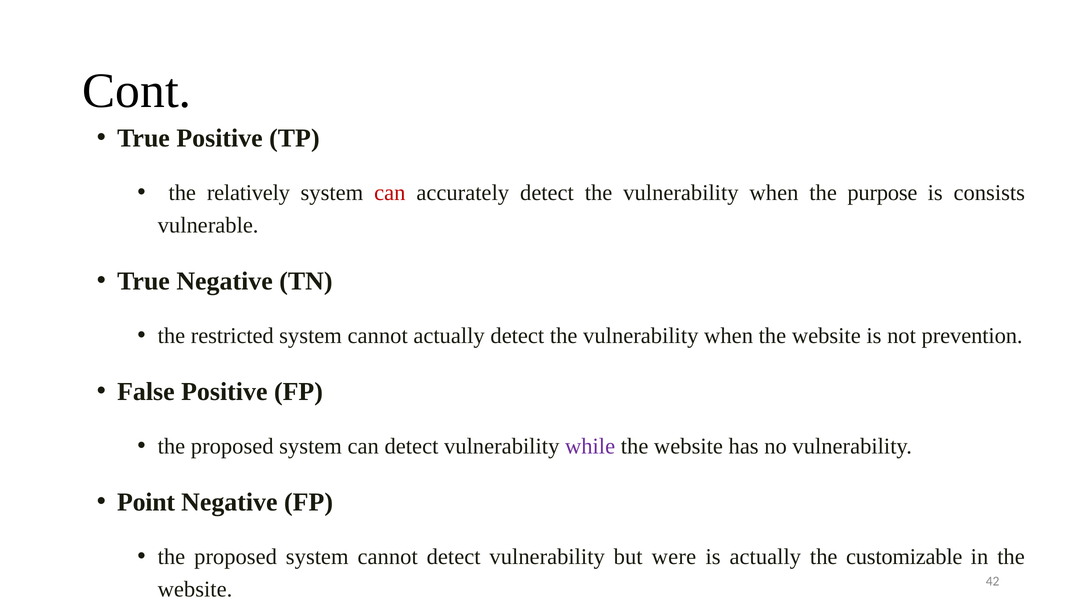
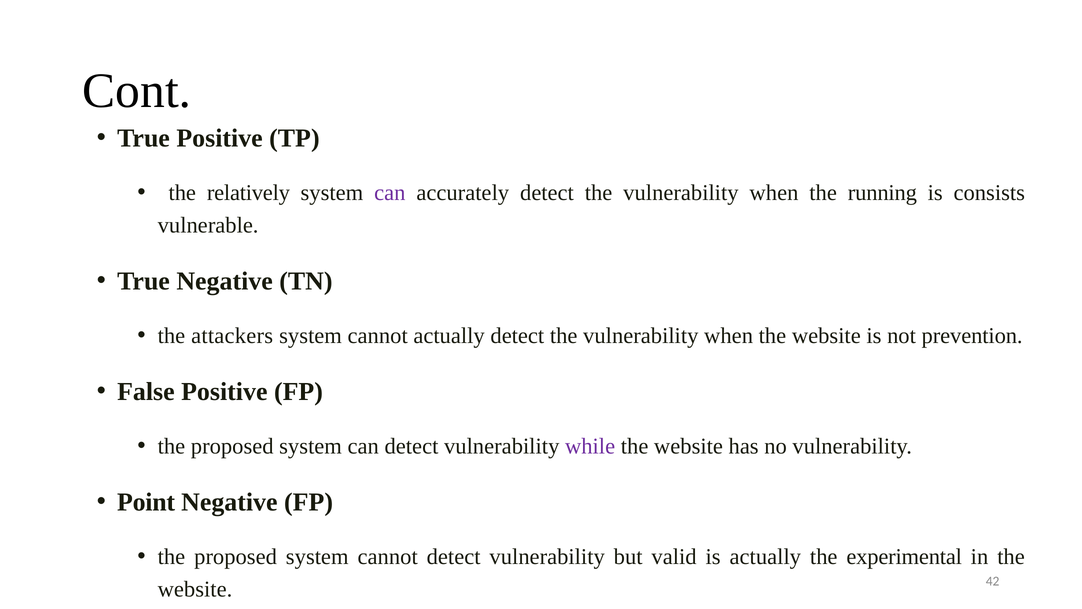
can at (390, 193) colour: red -> purple
purpose: purpose -> running
restricted: restricted -> attackers
were: were -> valid
customizable: customizable -> experimental
